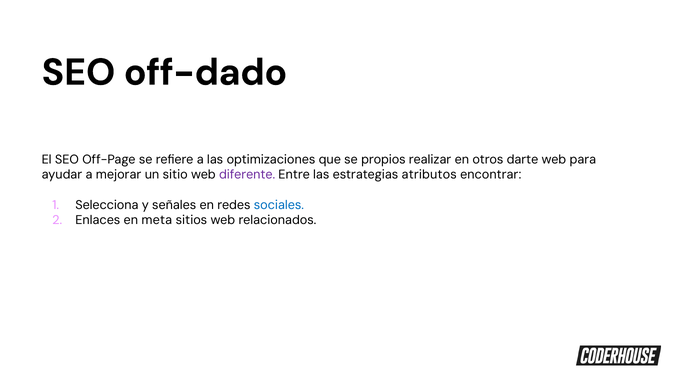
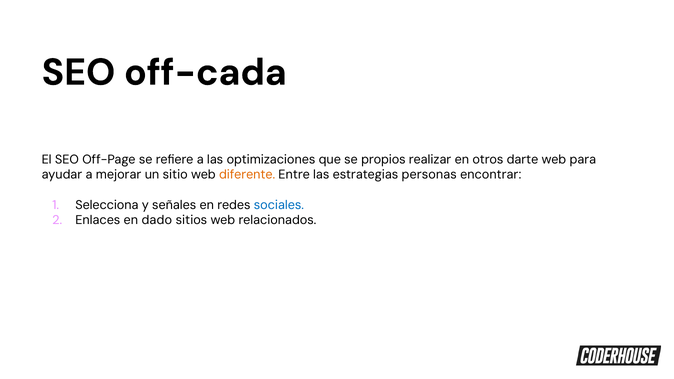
off-dado: off-dado -> off-cada
diferente colour: purple -> orange
atributos: atributos -> personas
meta: meta -> dado
